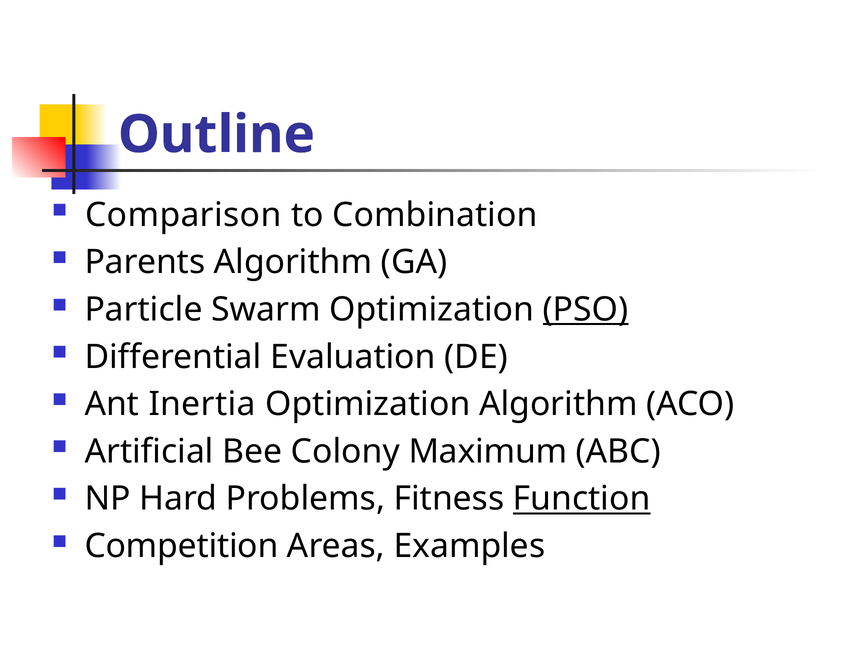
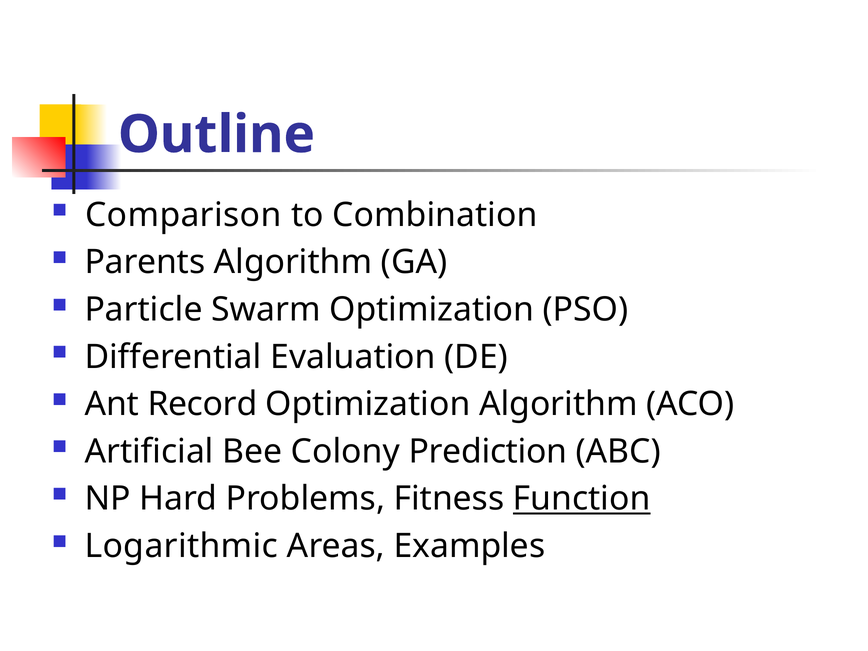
PSO underline: present -> none
Inertia: Inertia -> Record
Maximum: Maximum -> Prediction
Competition: Competition -> Logarithmic
